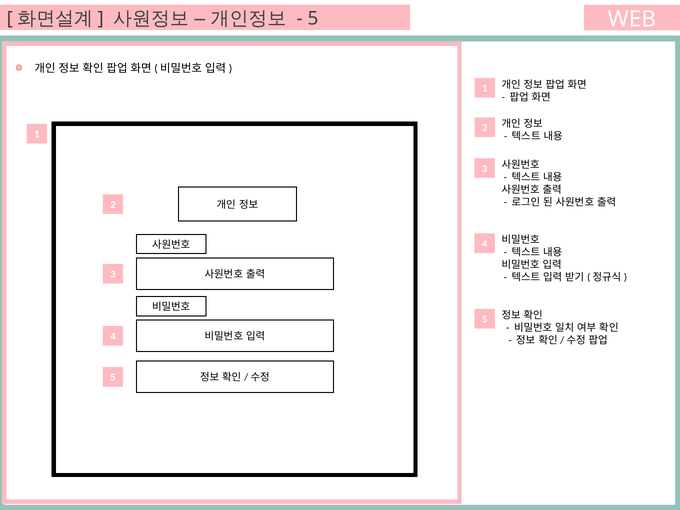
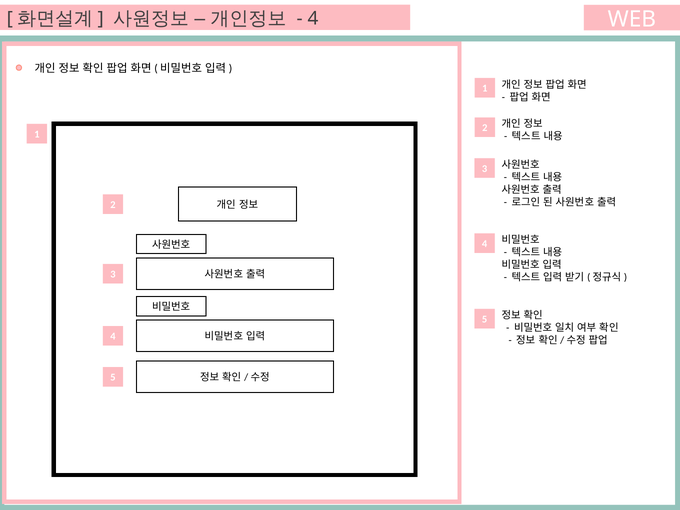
5 at (313, 19): 5 -> 4
